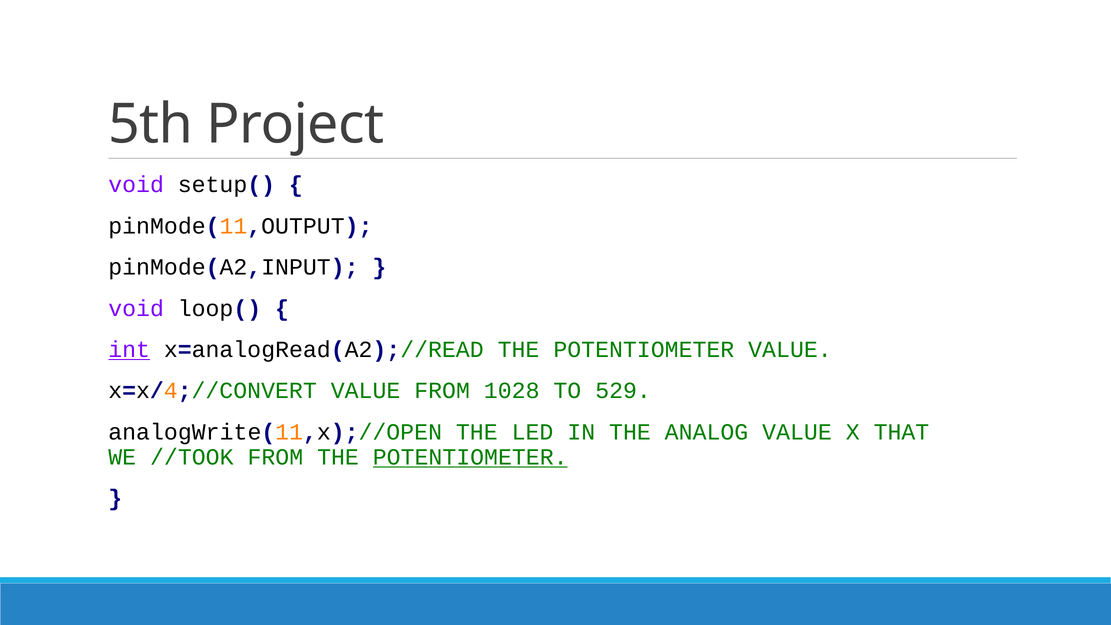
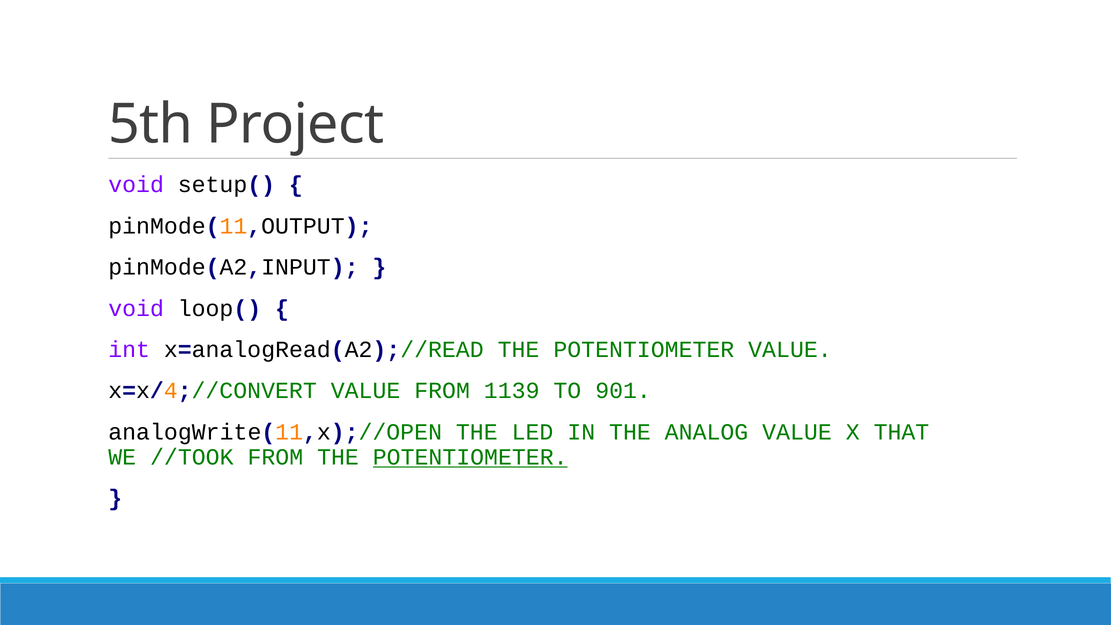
int underline: present -> none
1028: 1028 -> 1139
529: 529 -> 901
